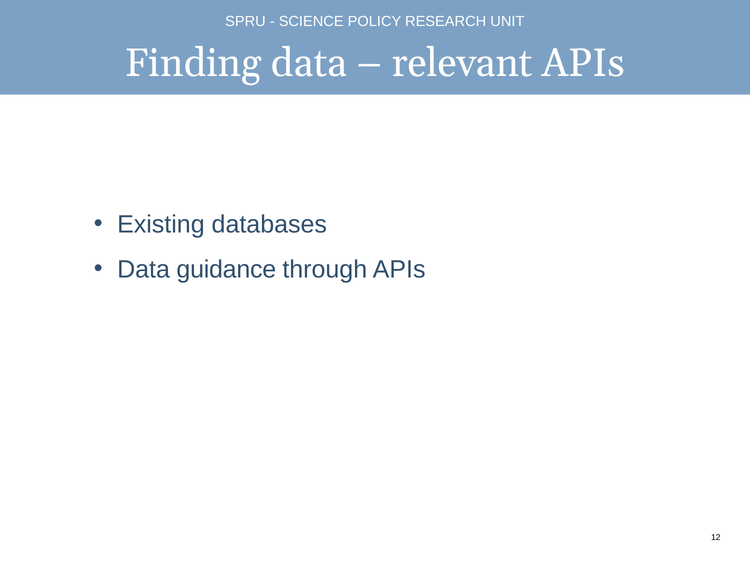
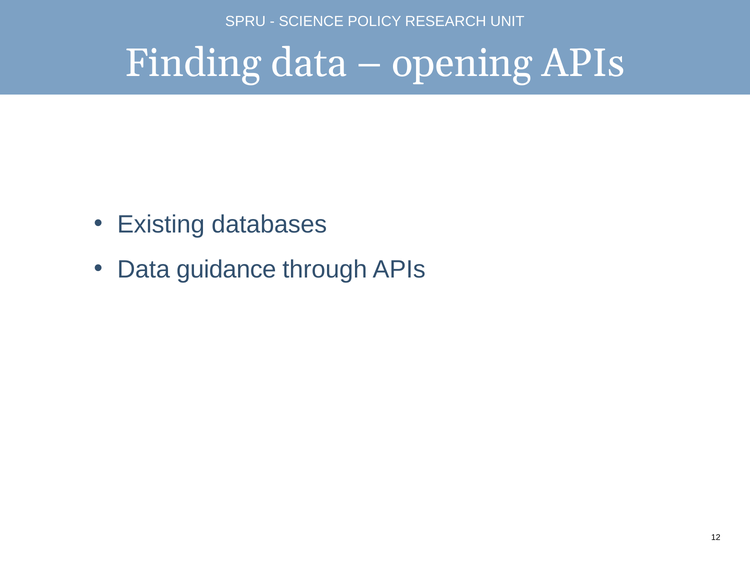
relevant: relevant -> opening
